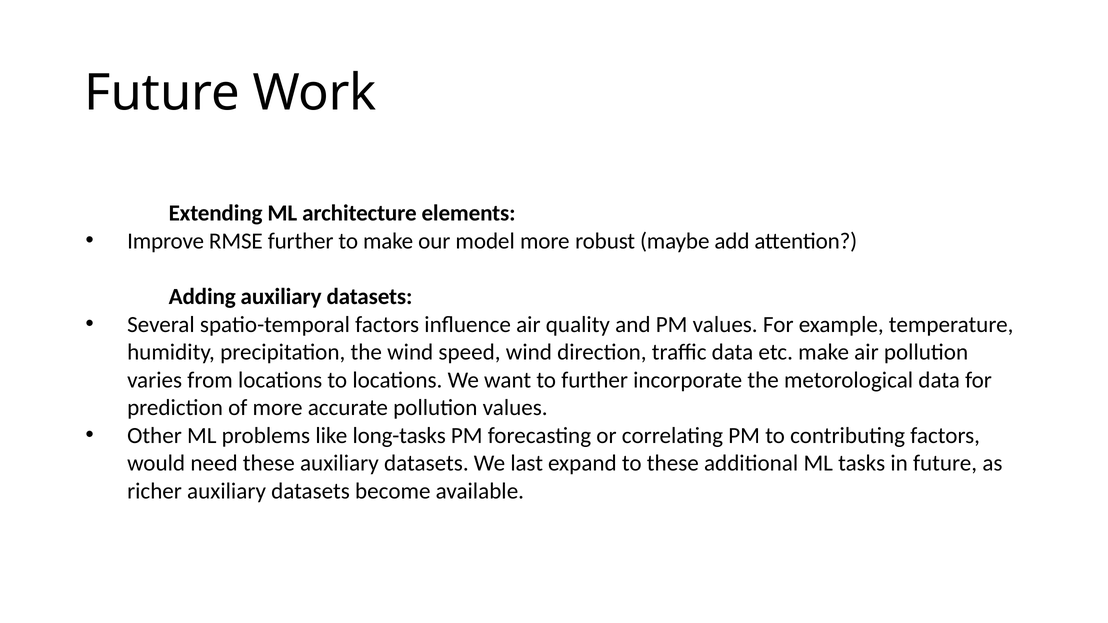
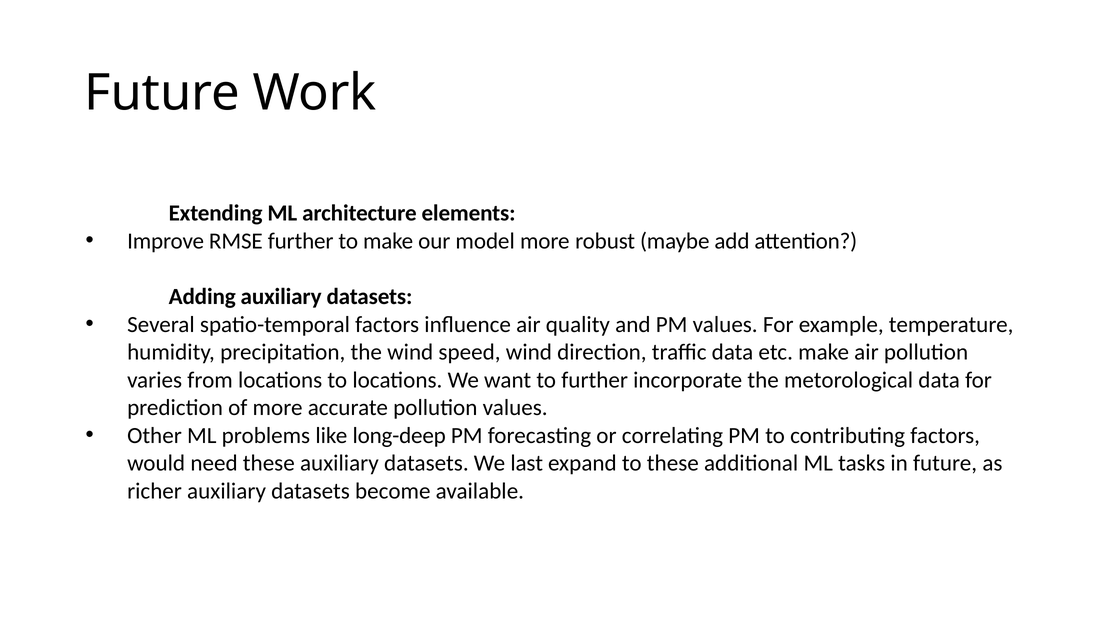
long-tasks: long-tasks -> long-deep
